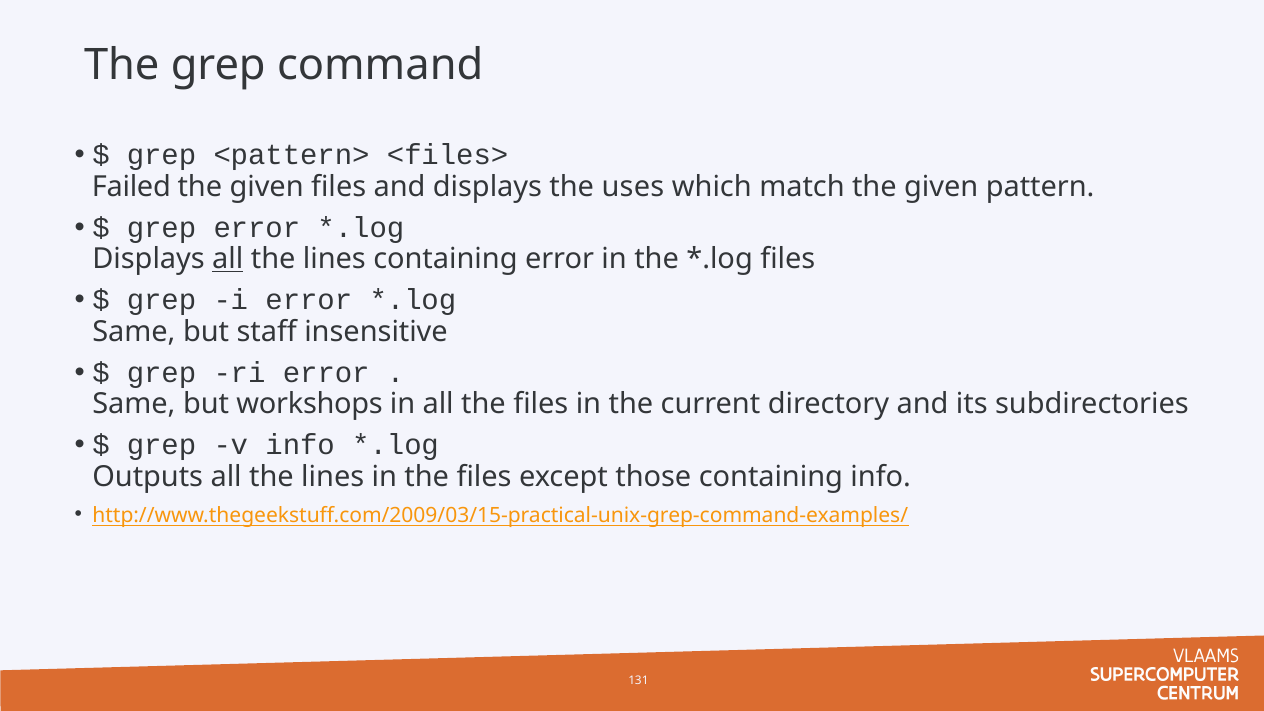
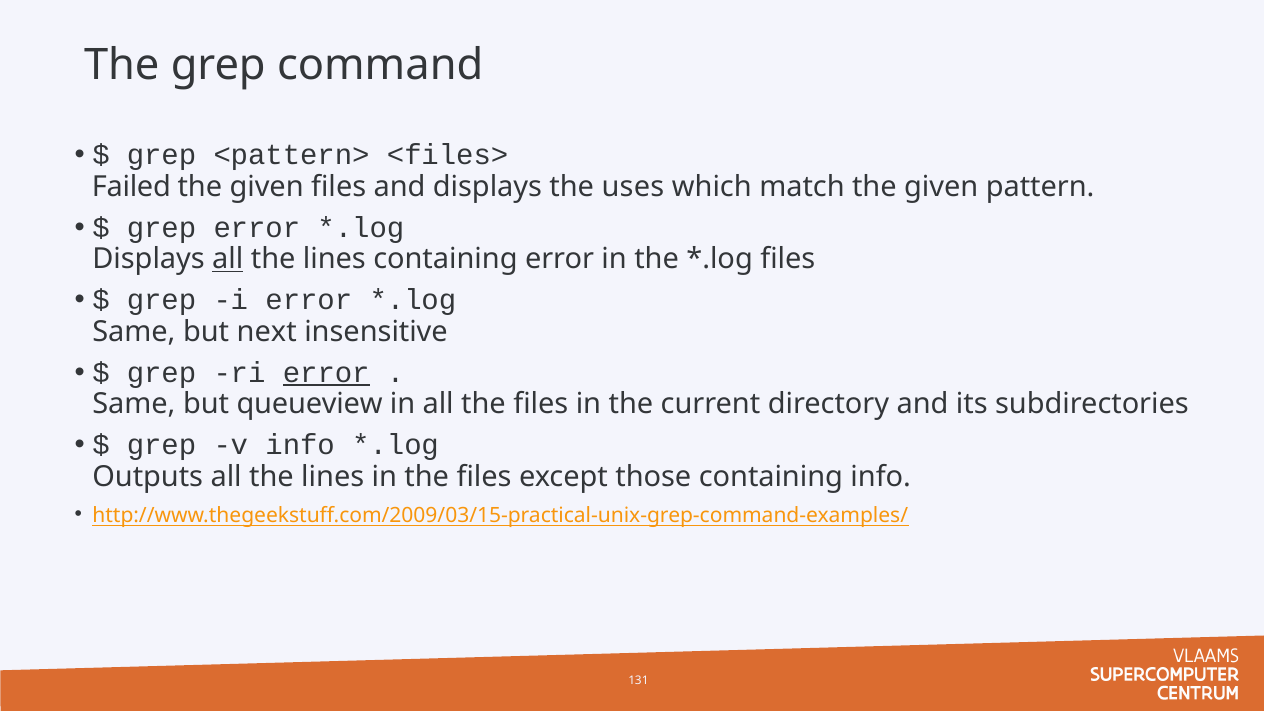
staff: staff -> next
error at (326, 373) underline: none -> present
workshops: workshops -> queueview
